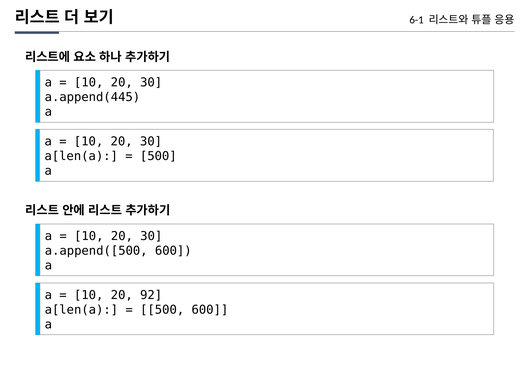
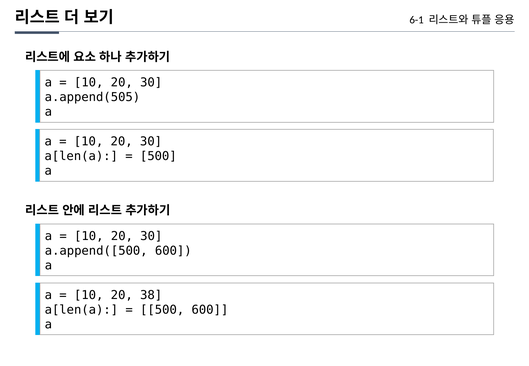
a.append(445: a.append(445 -> a.append(505
92: 92 -> 38
